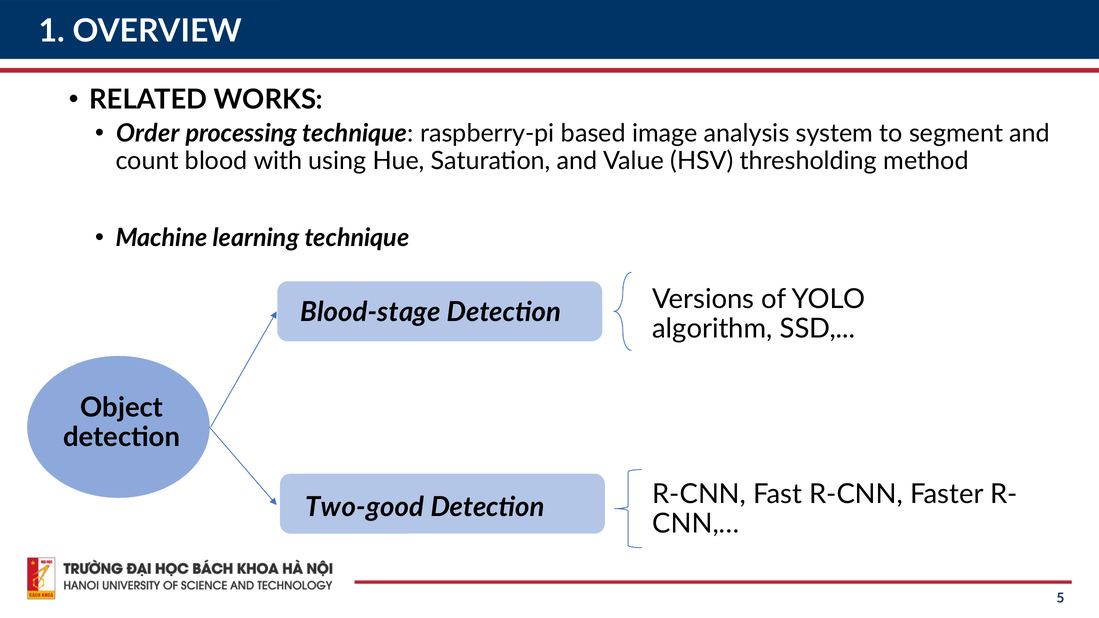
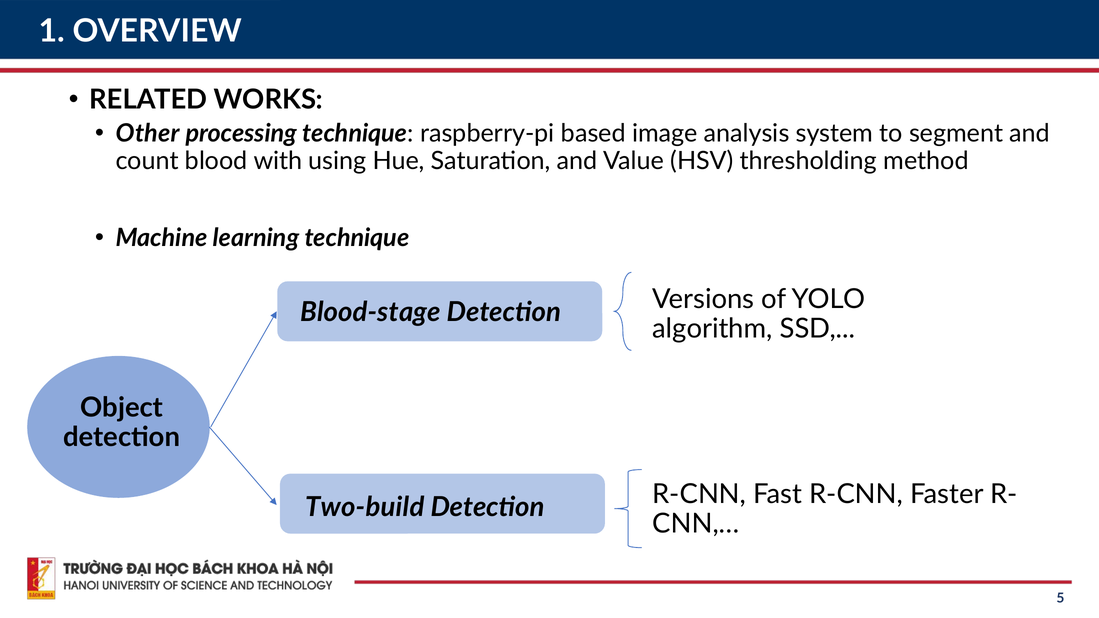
Order: Order -> Other
Two-good: Two-good -> Two-build
